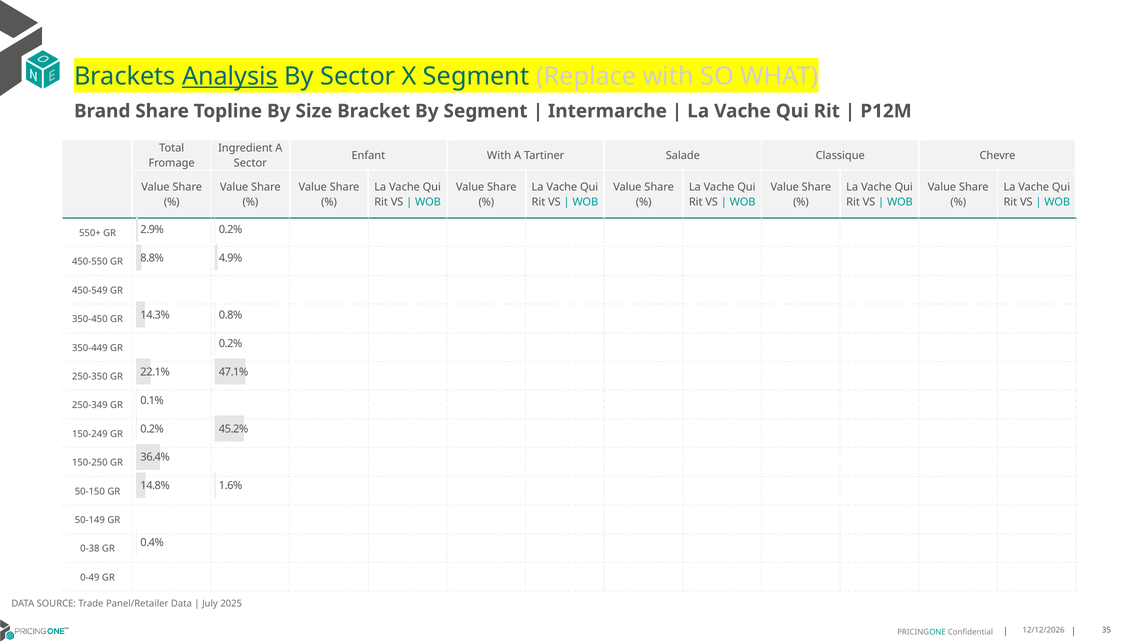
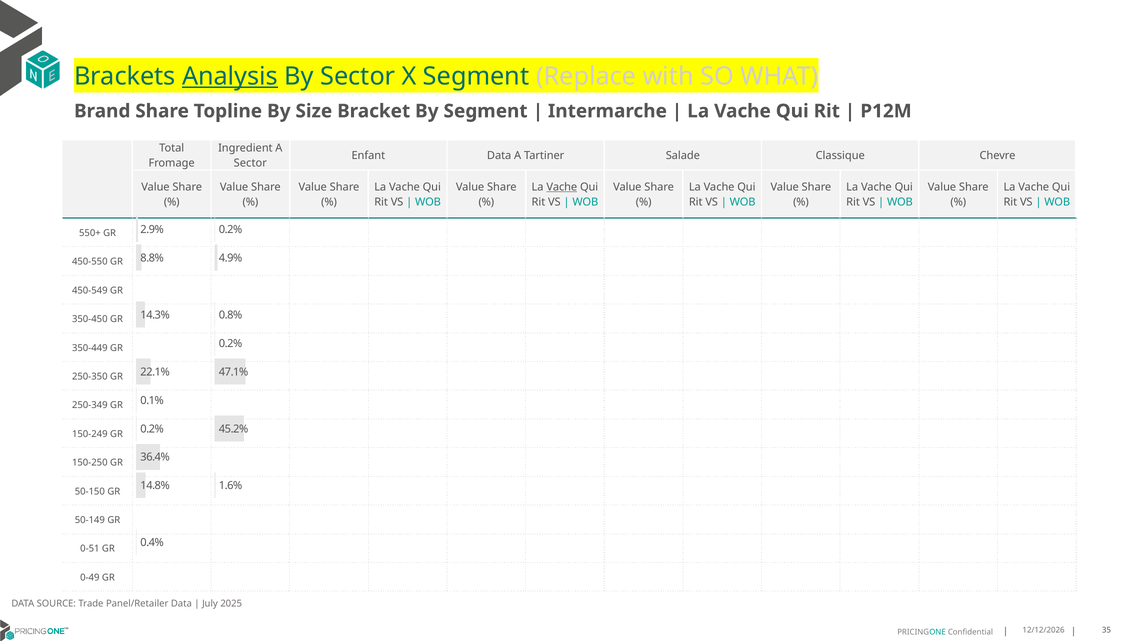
Enfant With: With -> Data
Vache at (562, 187) underline: none -> present
0-38: 0-38 -> 0-51
